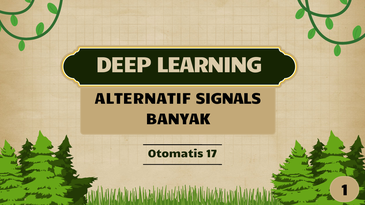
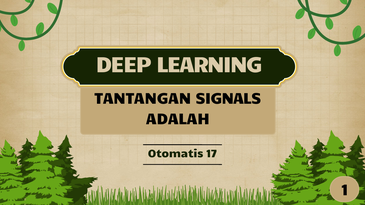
ALTERNATIF: ALTERNATIF -> TANTANGAN
BANYAK: BANYAK -> ADALAH
